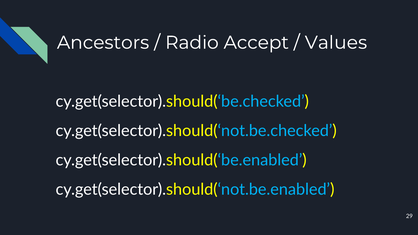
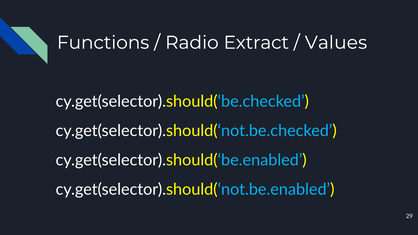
Ancestors: Ancestors -> Functions
Accept: Accept -> Extract
